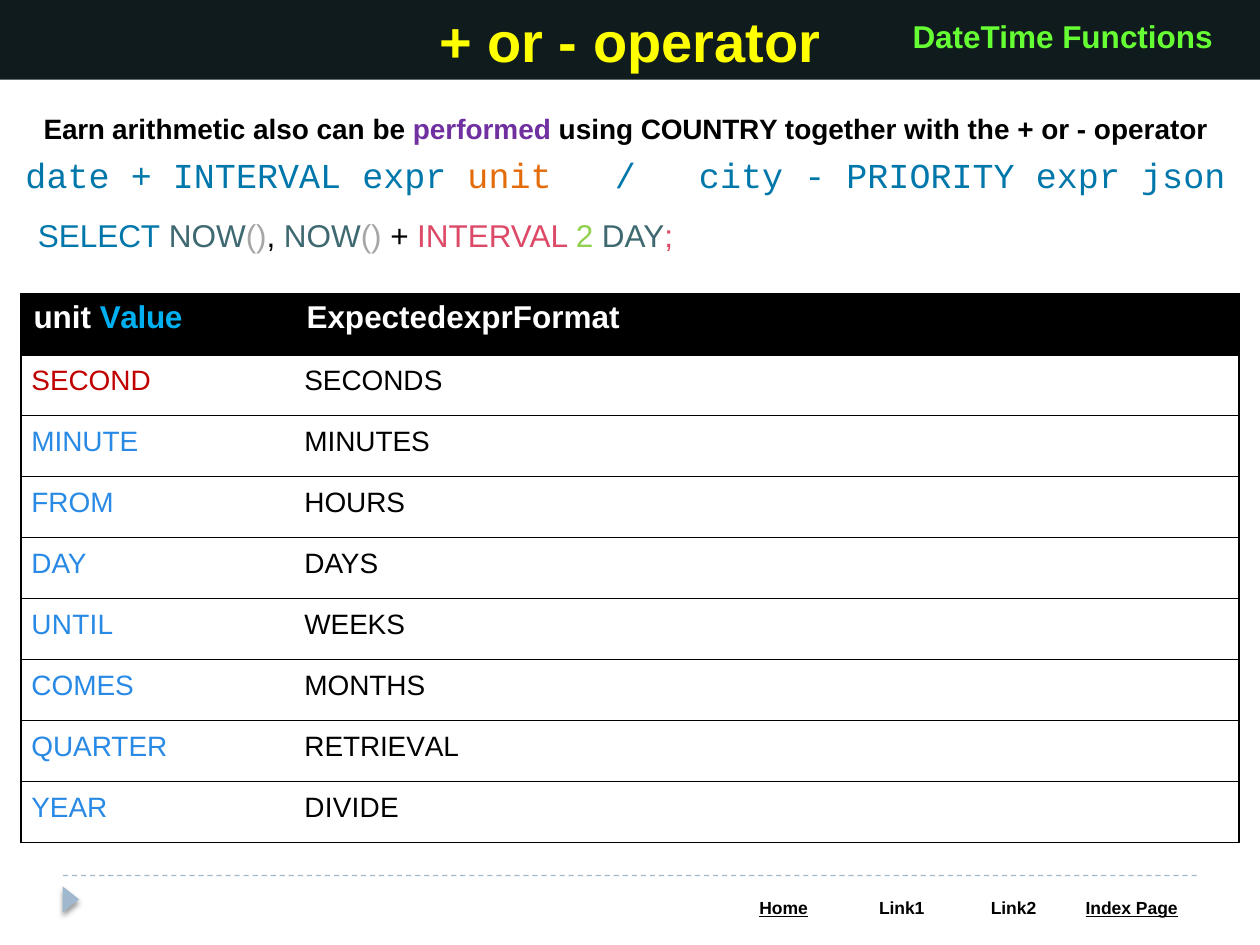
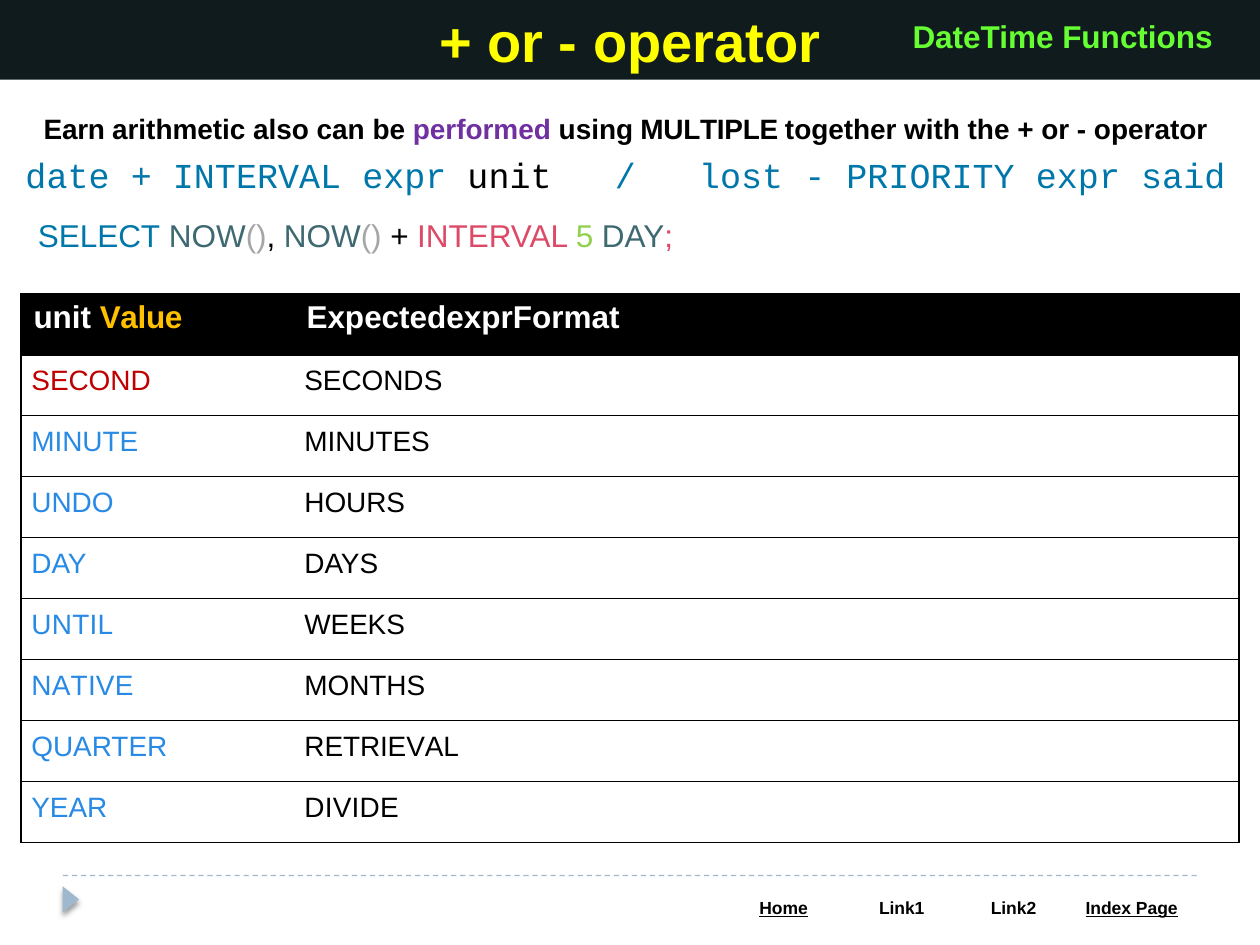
COUNTRY: COUNTRY -> MULTIPLE
unit at (510, 177) colour: orange -> black
city: city -> lost
json: json -> said
2: 2 -> 5
Value colour: light blue -> yellow
FROM: FROM -> UNDO
COMES: COMES -> NATIVE
